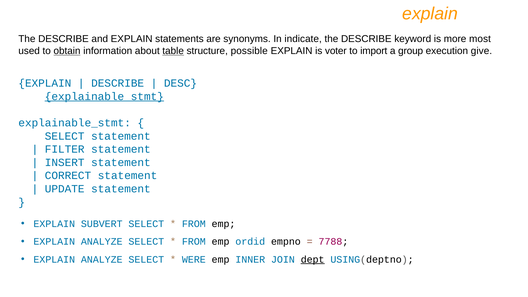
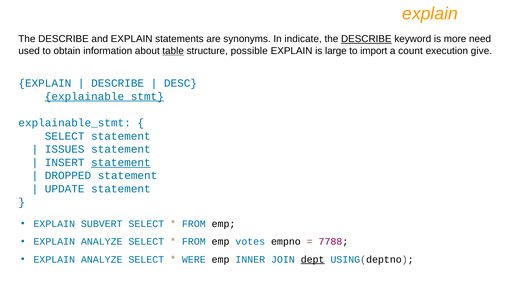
DESCRIBE at (366, 39) underline: none -> present
most: most -> need
obtain underline: present -> none
voter: voter -> large
group: group -> count
FILTER: FILTER -> ISSUES
statement at (121, 162) underline: none -> present
CORRECT: CORRECT -> DROPPED
ordid: ordid -> votes
